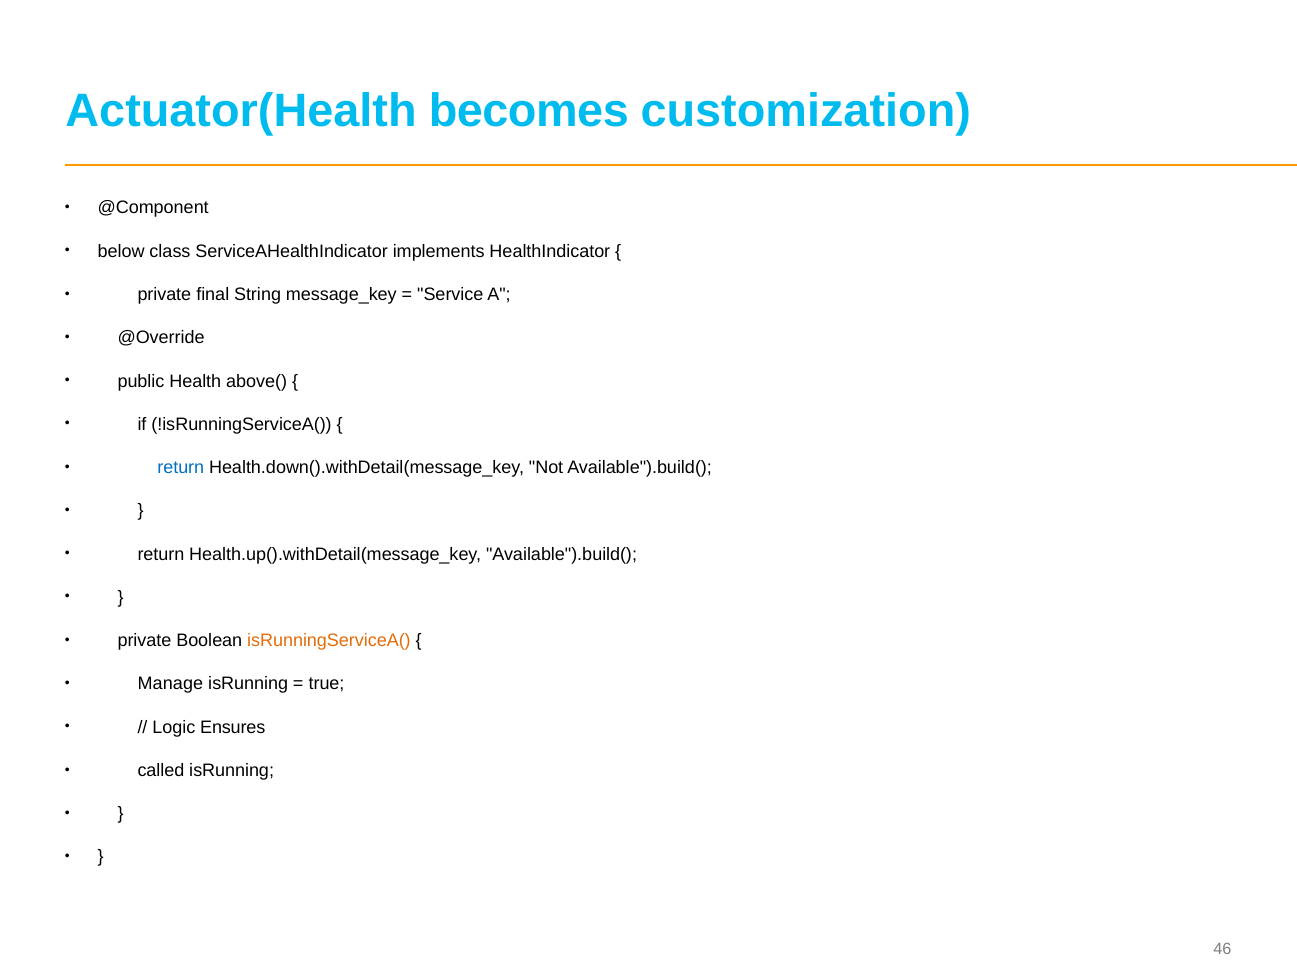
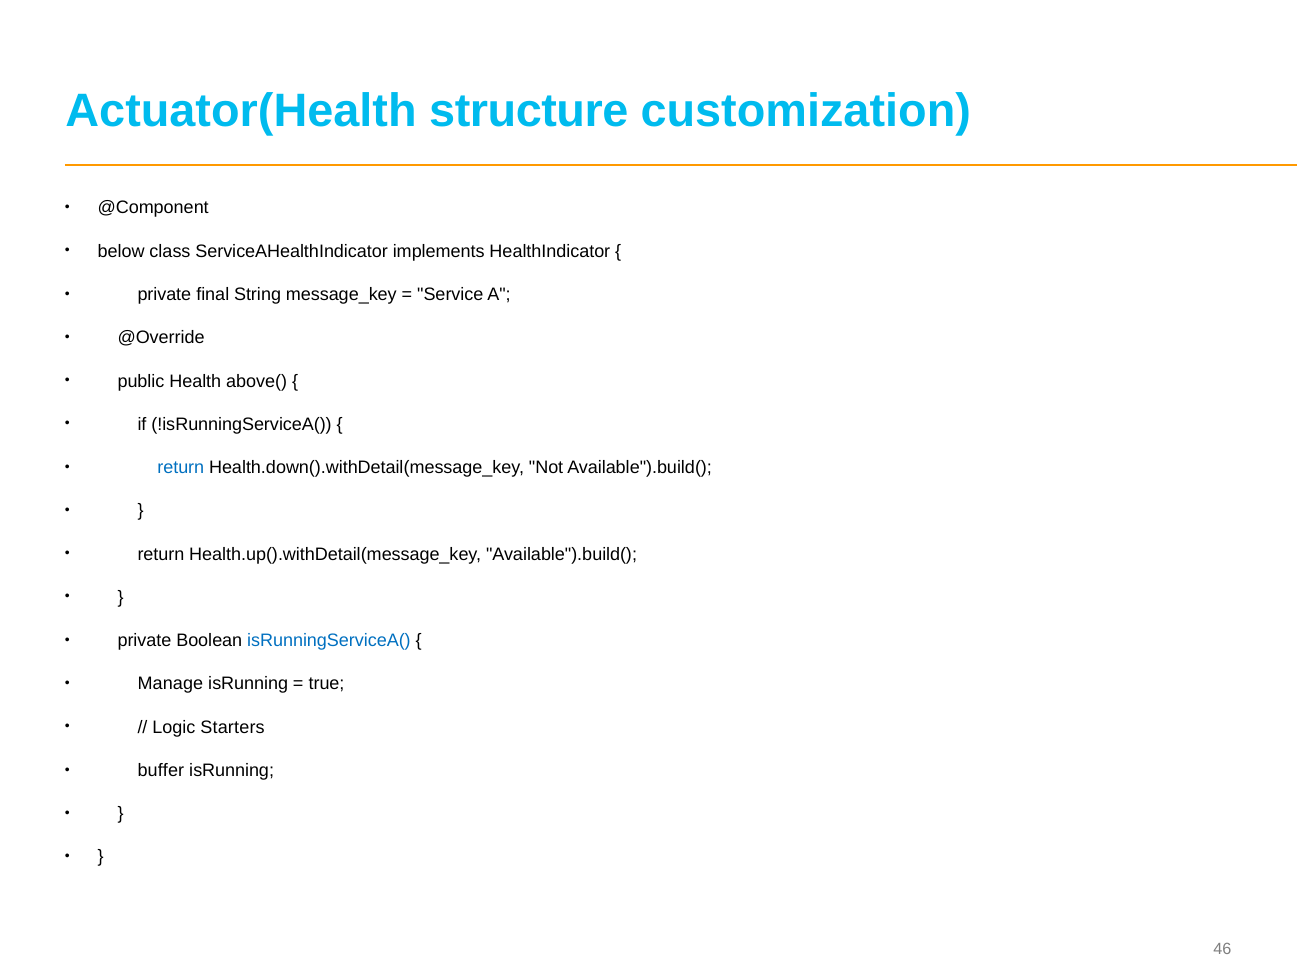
becomes: becomes -> structure
isRunningServiceA( colour: orange -> blue
Ensures: Ensures -> Starters
called: called -> buffer
